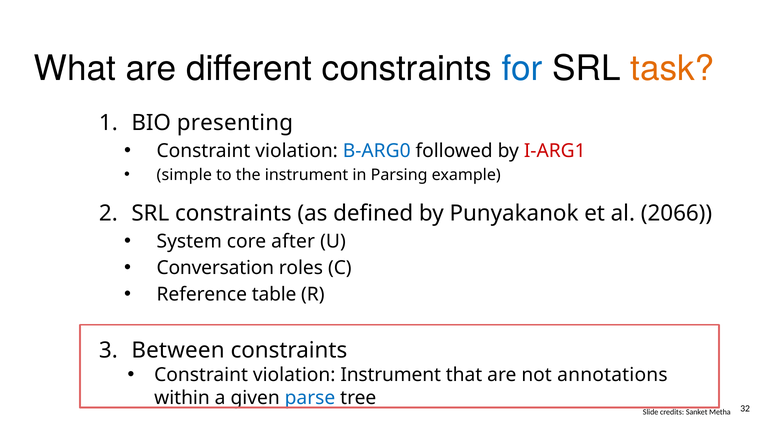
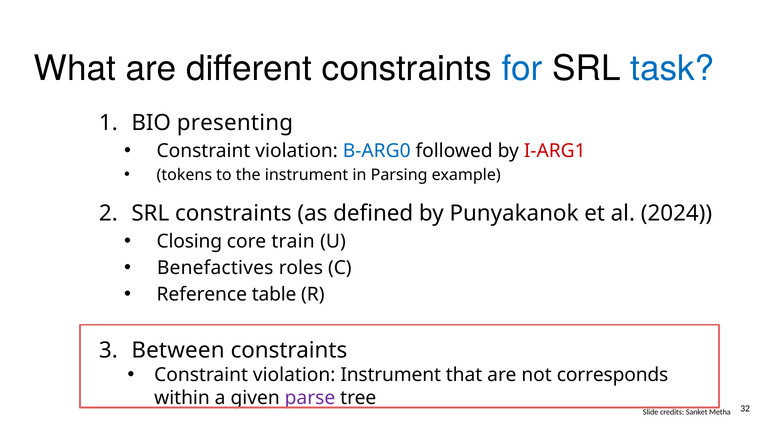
task colour: orange -> blue
simple: simple -> tokens
2066: 2066 -> 2024
System: System -> Closing
after: after -> train
Conversation: Conversation -> Benefactives
annotations: annotations -> corresponds
parse colour: blue -> purple
